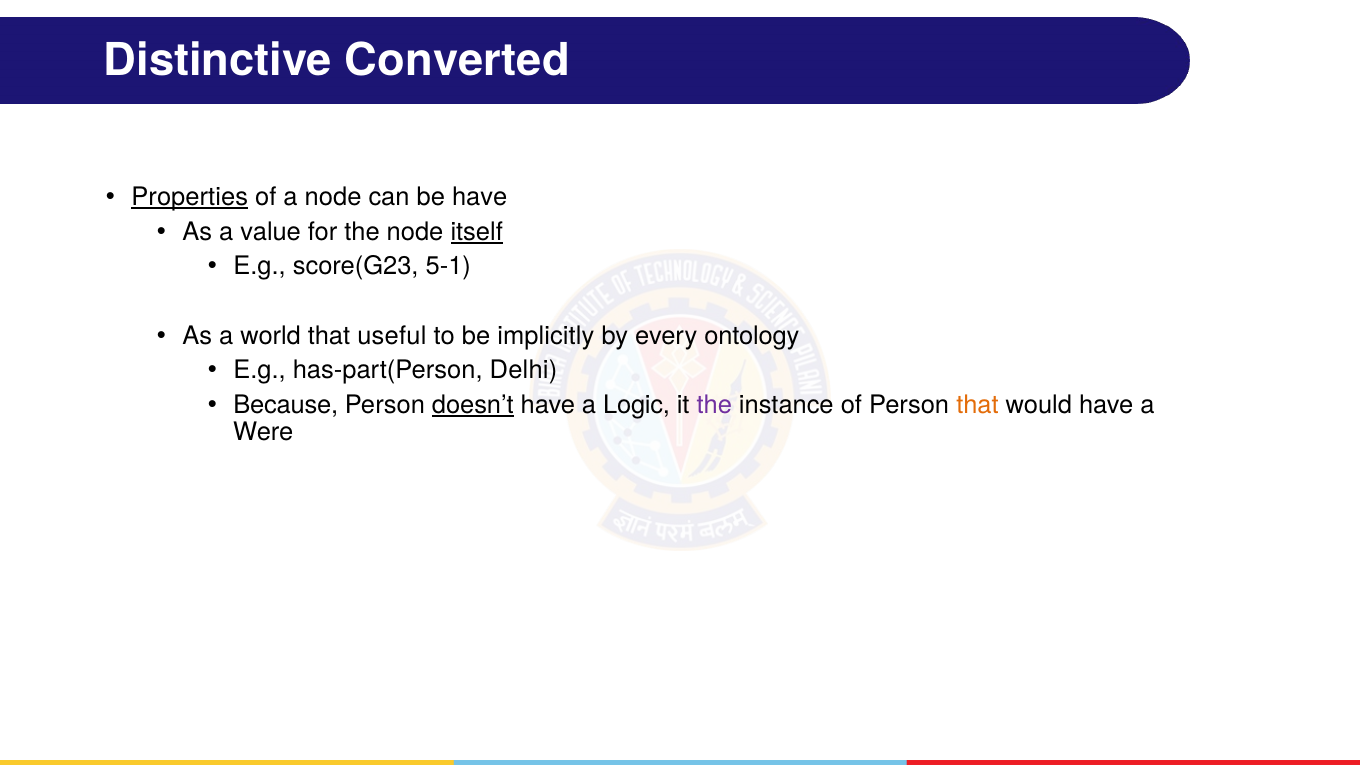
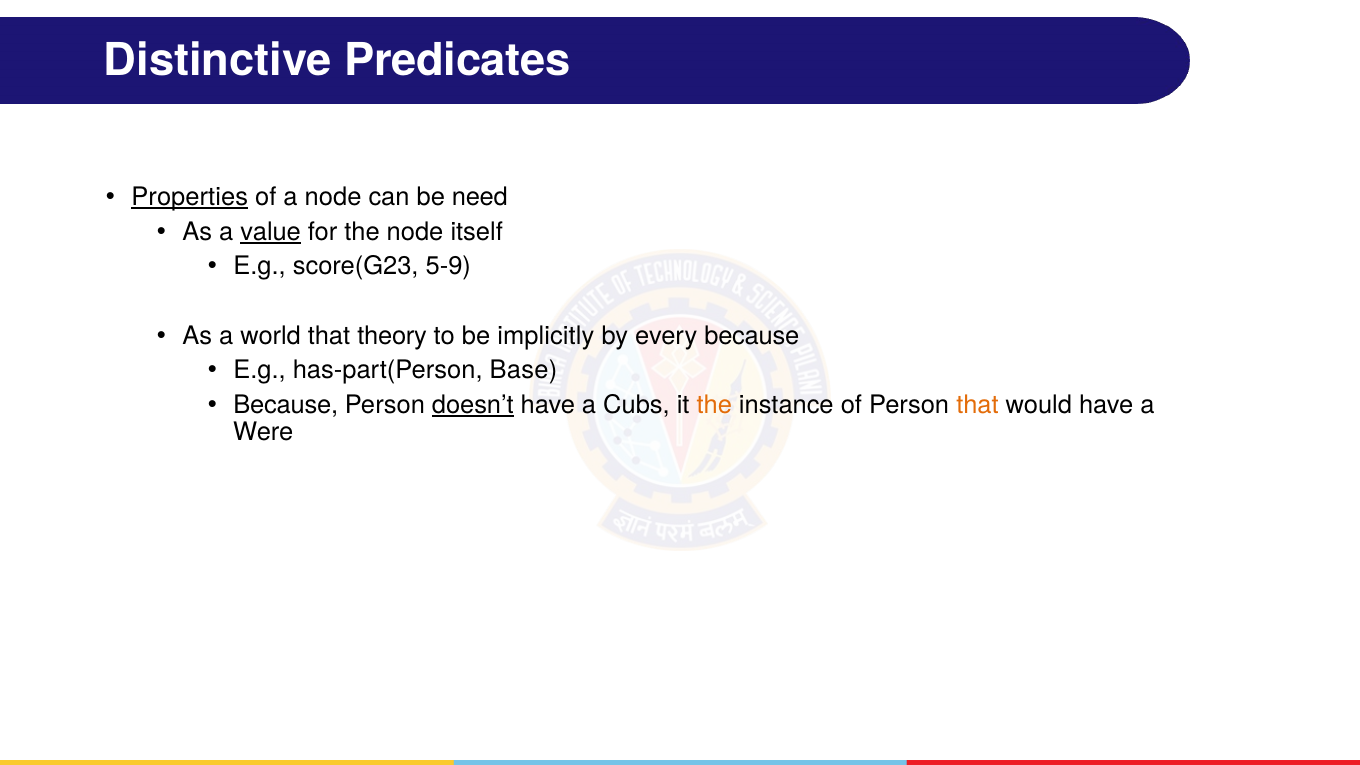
Converted: Converted -> Predicates
be have: have -> need
value underline: none -> present
itself underline: present -> none
5-1: 5-1 -> 5-9
useful: useful -> theory
every ontology: ontology -> because
Delhi: Delhi -> Base
Logic: Logic -> Cubs
the at (714, 405) colour: purple -> orange
